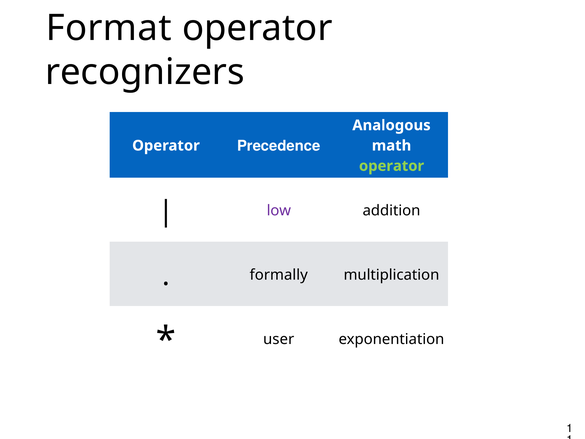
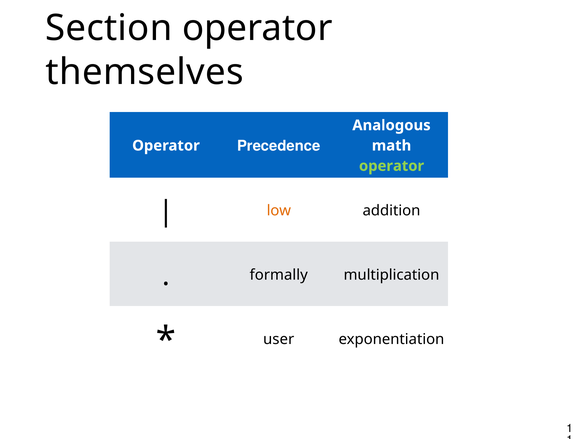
Format: Format -> Section
recognizers: recognizers -> themselves
low colour: purple -> orange
